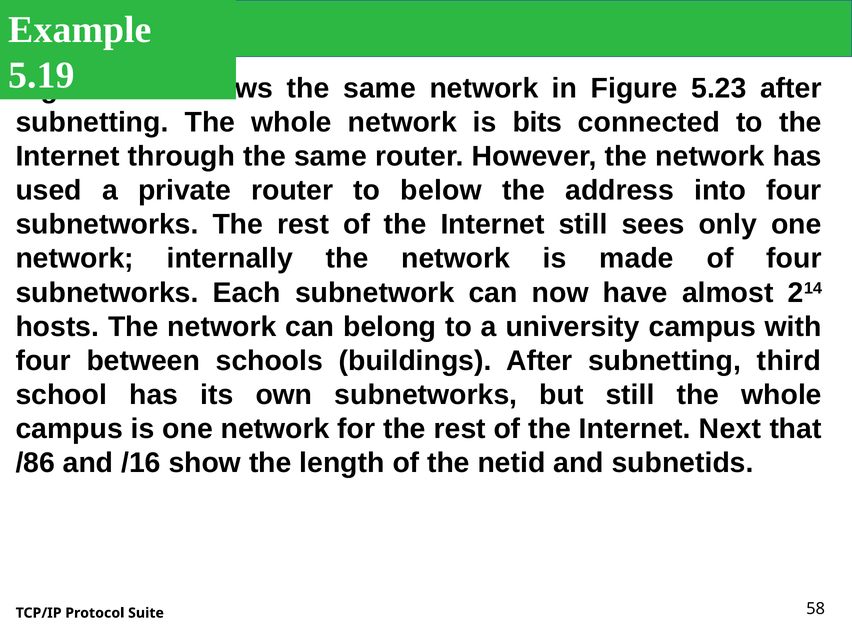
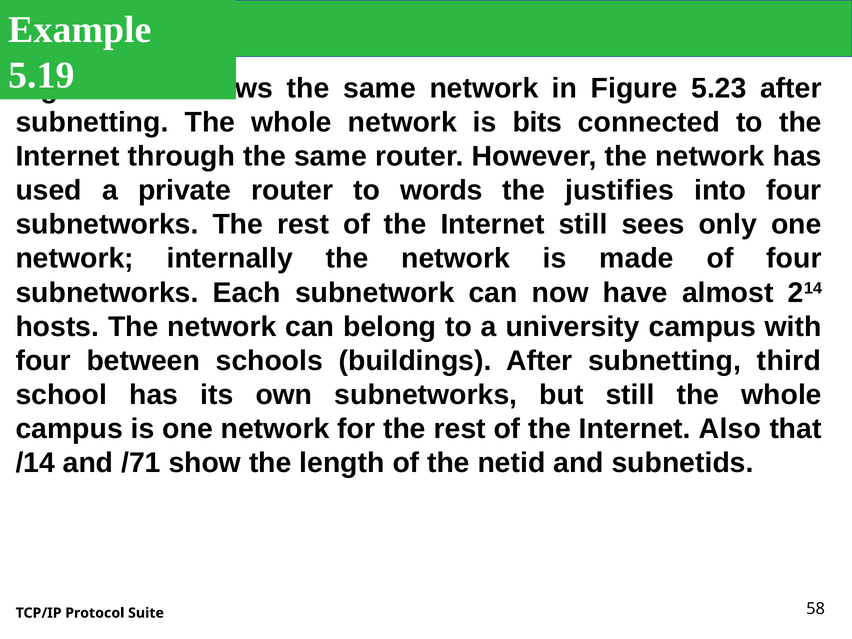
below: below -> words
address: address -> justifies
Next: Next -> Also
/86: /86 -> /14
/16: /16 -> /71
